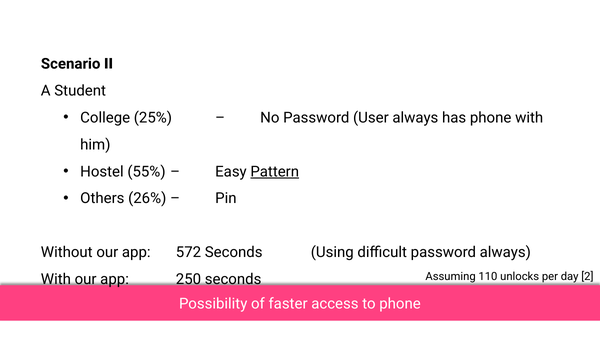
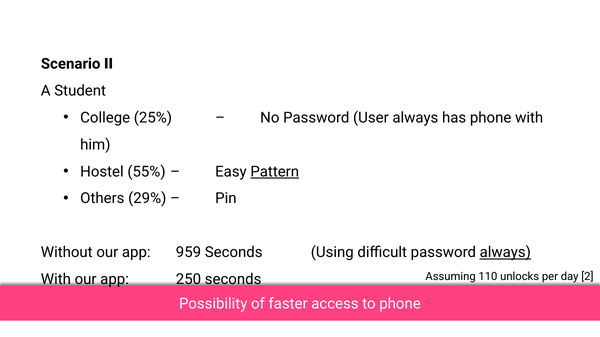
26%: 26% -> 29%
572: 572 -> 959
always at (505, 253) underline: none -> present
